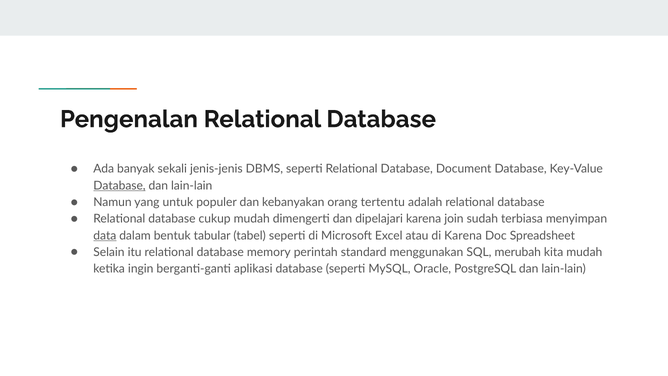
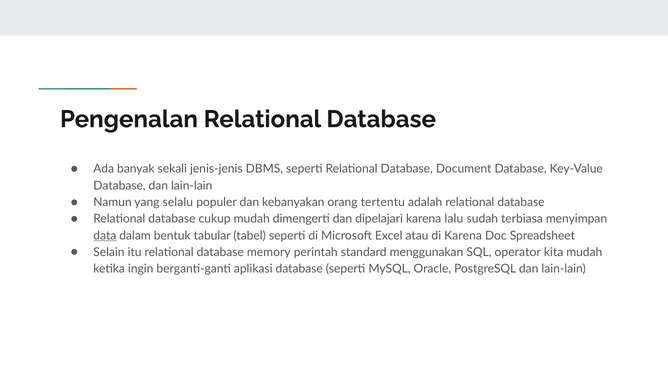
Database at (119, 185) underline: present -> none
untuk: untuk -> selalu
join: join -> lalu
merubah: merubah -> operator
